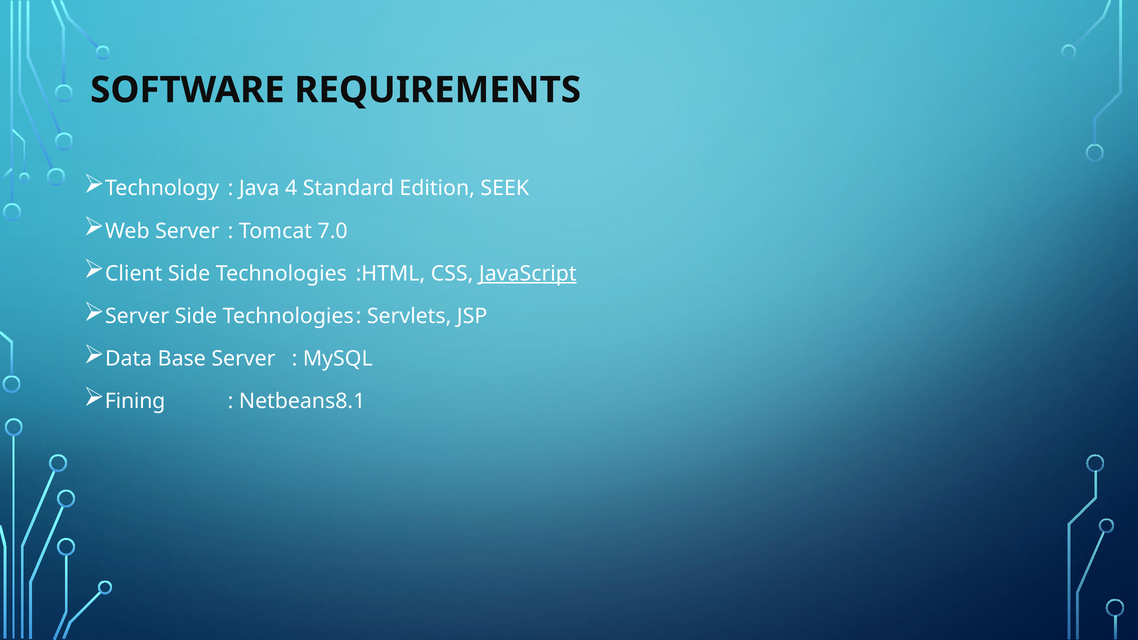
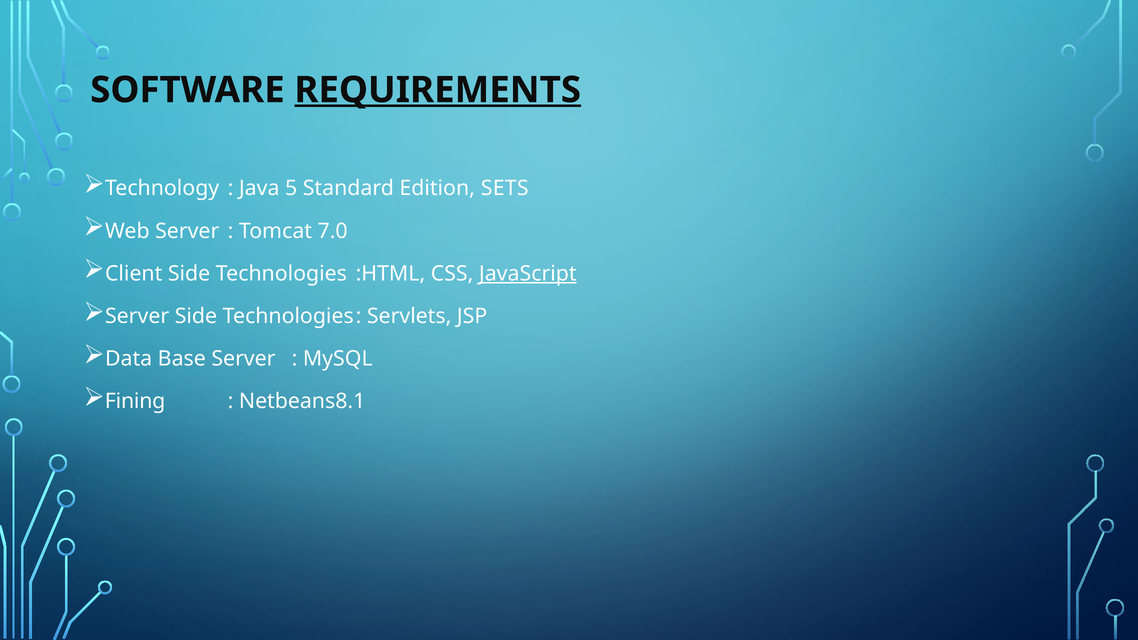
REQUIREMENTS underline: none -> present
4: 4 -> 5
SEEK: SEEK -> SETS
